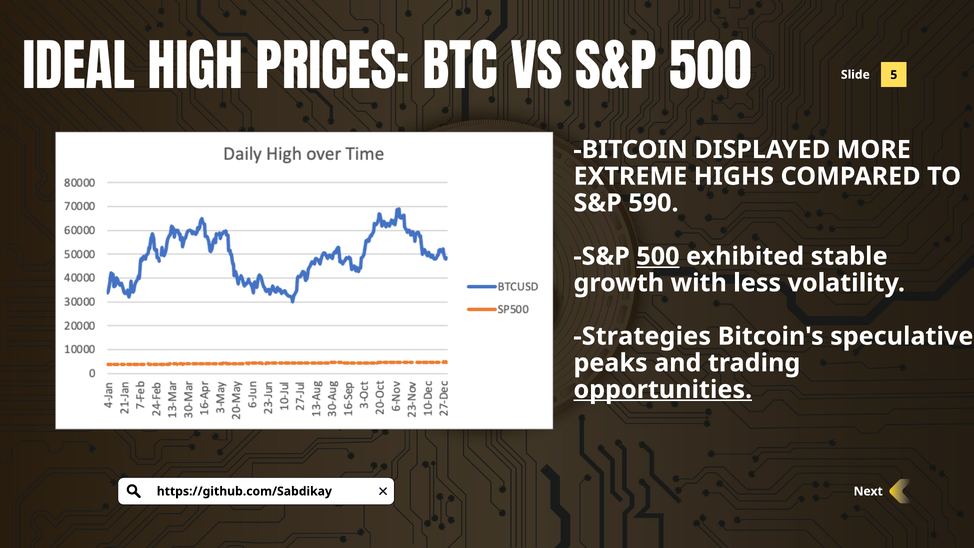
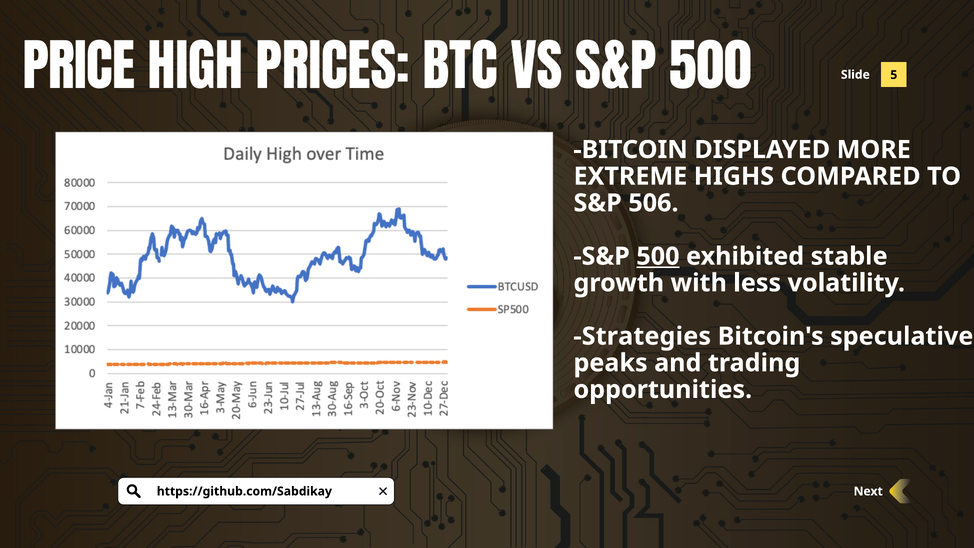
IDEAL: IDEAL -> PRICE
590: 590 -> 506
opportunities underline: present -> none
